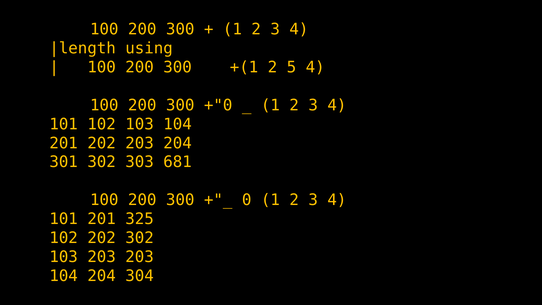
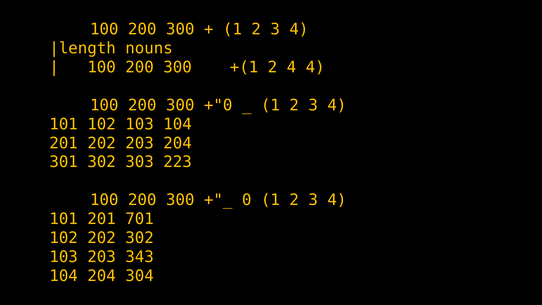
using: using -> nouns
2 5: 5 -> 4
681: 681 -> 223
325: 325 -> 701
203 203: 203 -> 343
